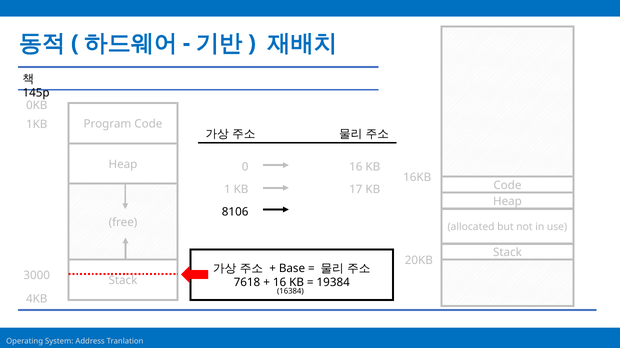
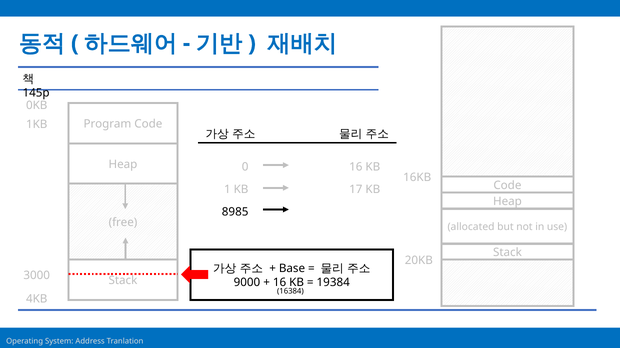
8106: 8106 -> 8985
7618: 7618 -> 9000
